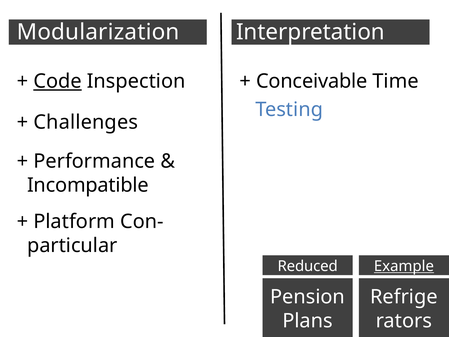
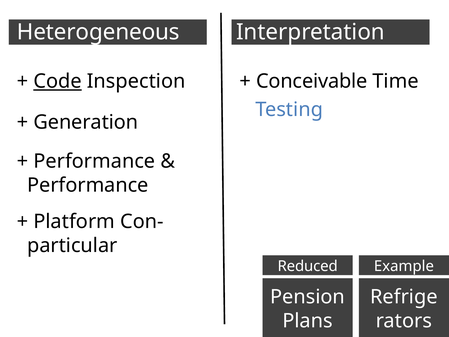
Modularization: Modularization -> Heterogeneous
Challenges: Challenges -> Generation
Incompatible at (88, 185): Incompatible -> Performance
Example underline: present -> none
